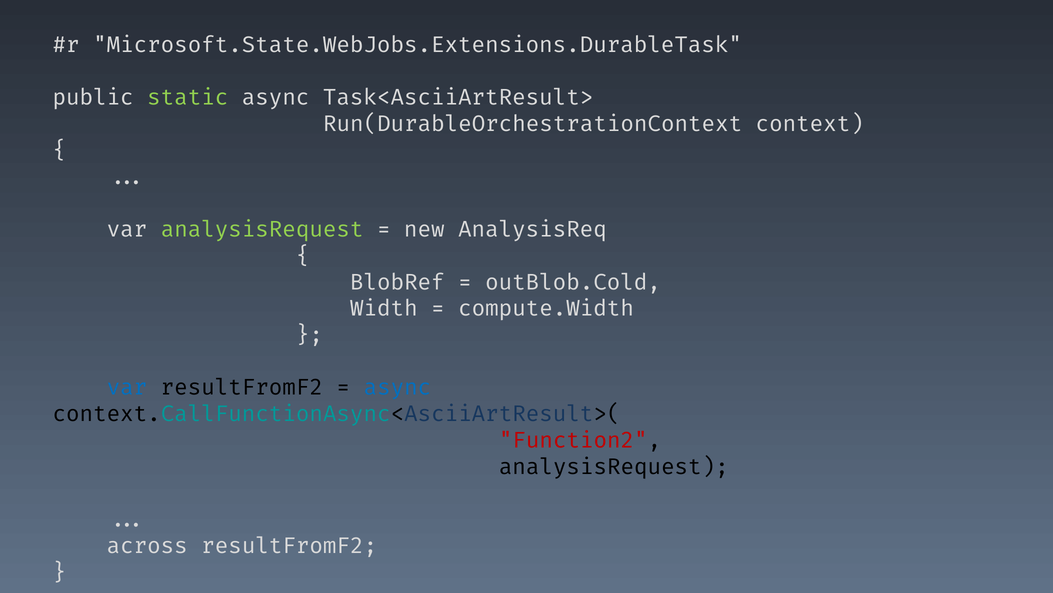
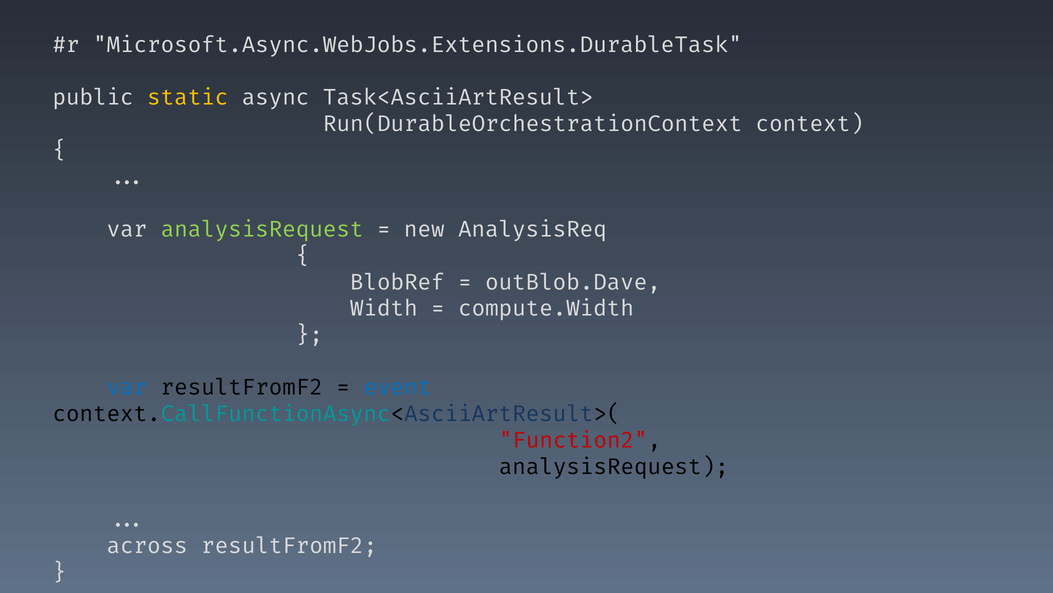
Microsoft.State.WebJobs.Extensions.DurableTask: Microsoft.State.WebJobs.Extensions.DurableTask -> Microsoft.Async.WebJobs.Extensions.DurableTask
static colour: light green -> yellow
outBlob.Cold: outBlob.Cold -> outBlob.Dave
async at (397, 387): async -> event
